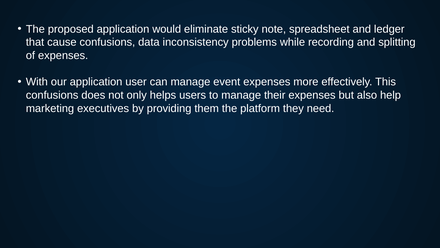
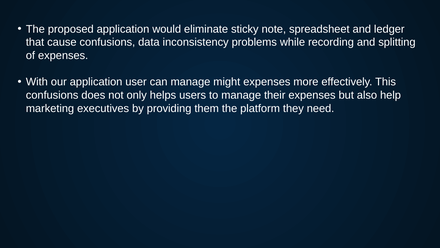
event: event -> might
